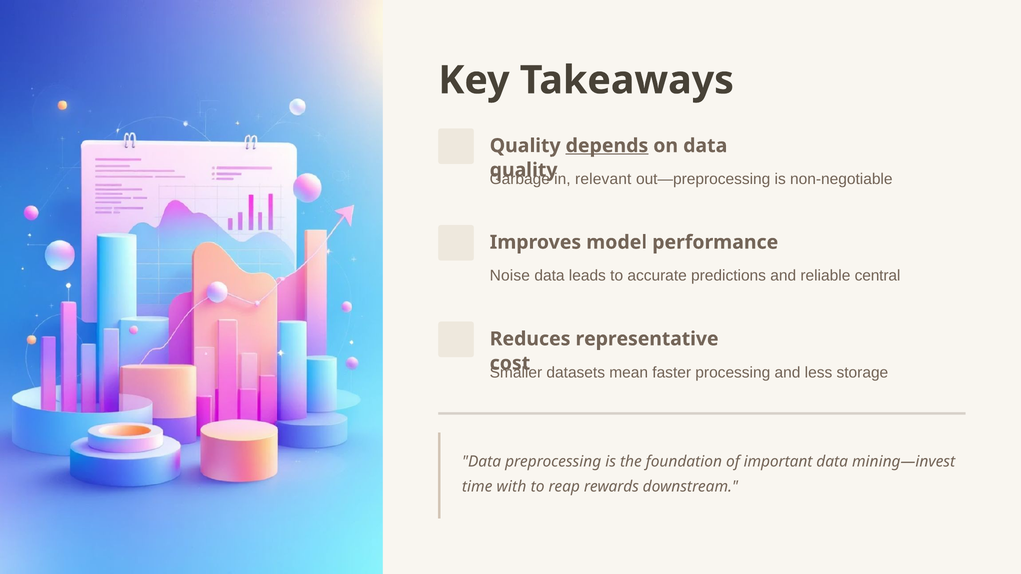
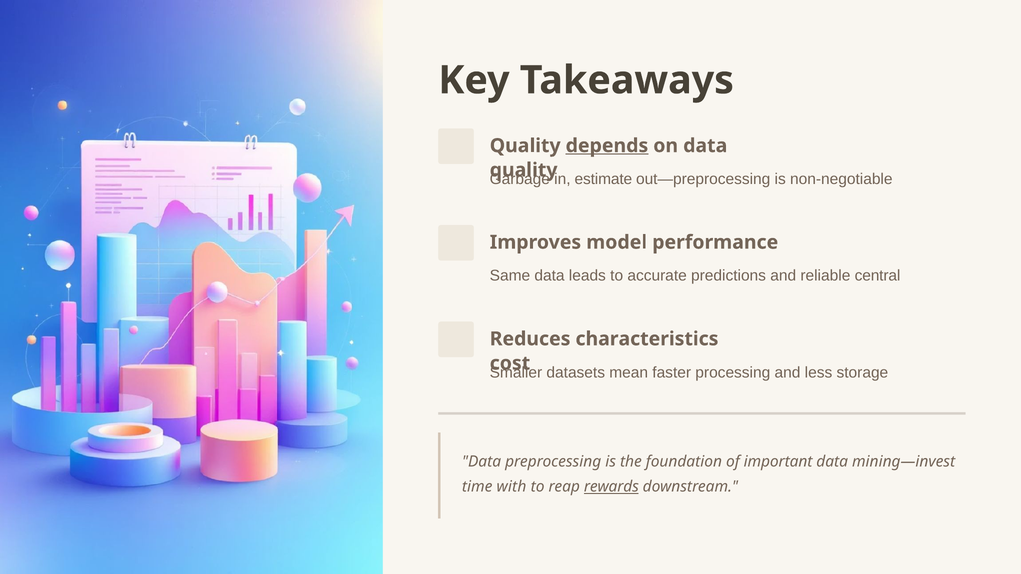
relevant: relevant -> estimate
Noise: Noise -> Same
representative: representative -> characteristics
rewards underline: none -> present
